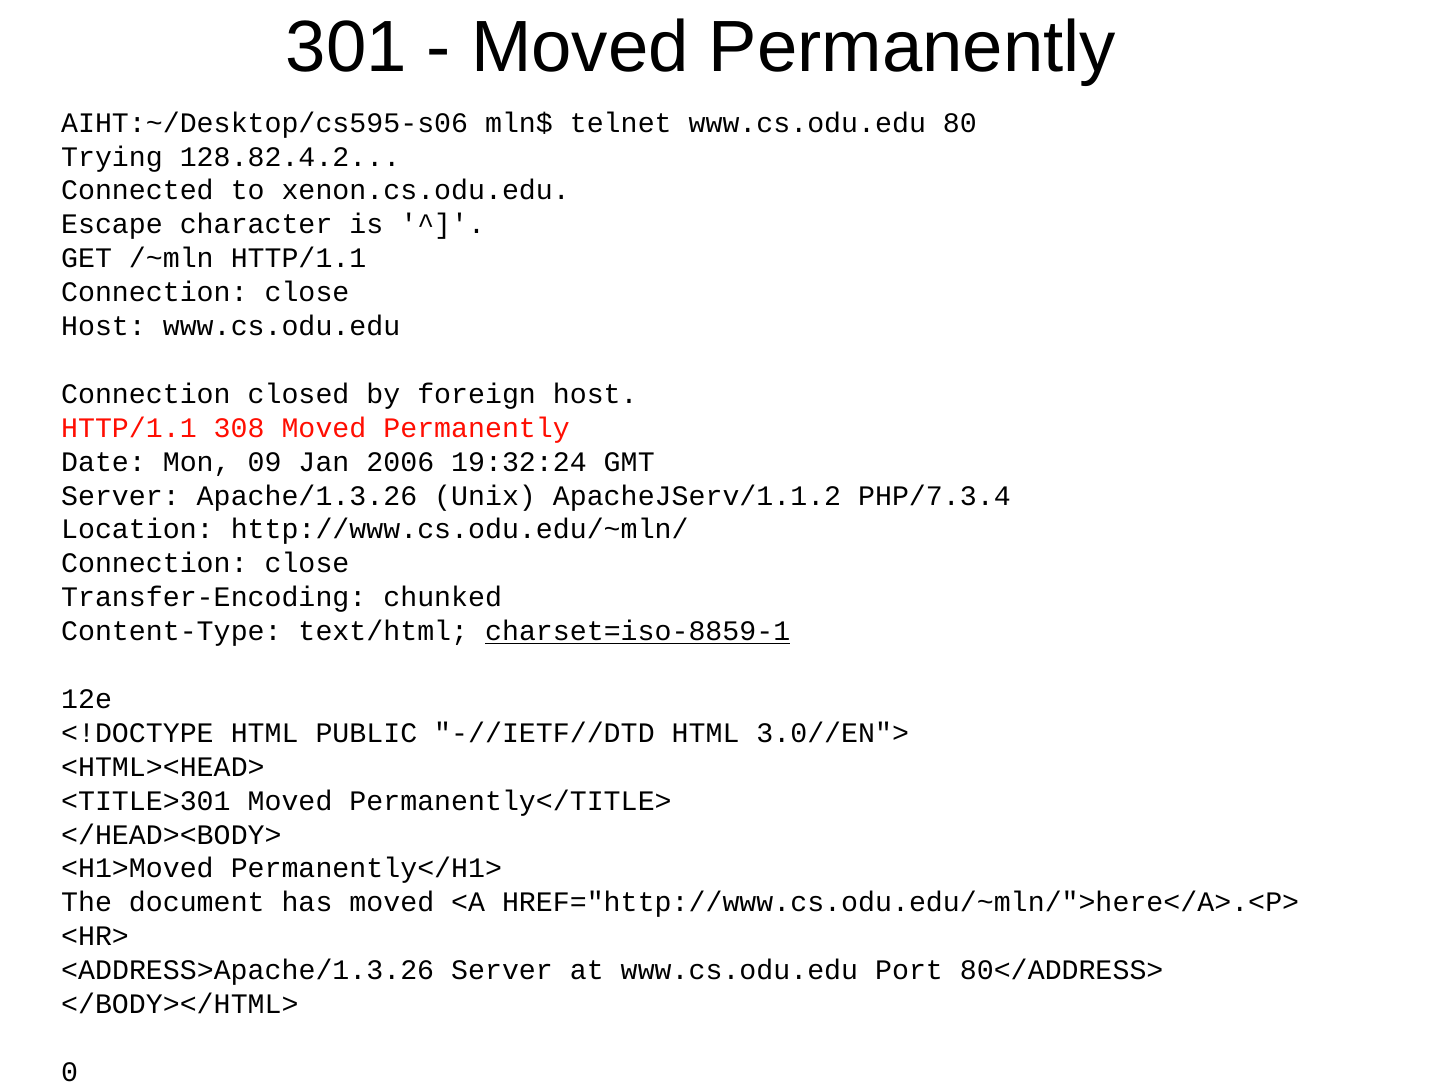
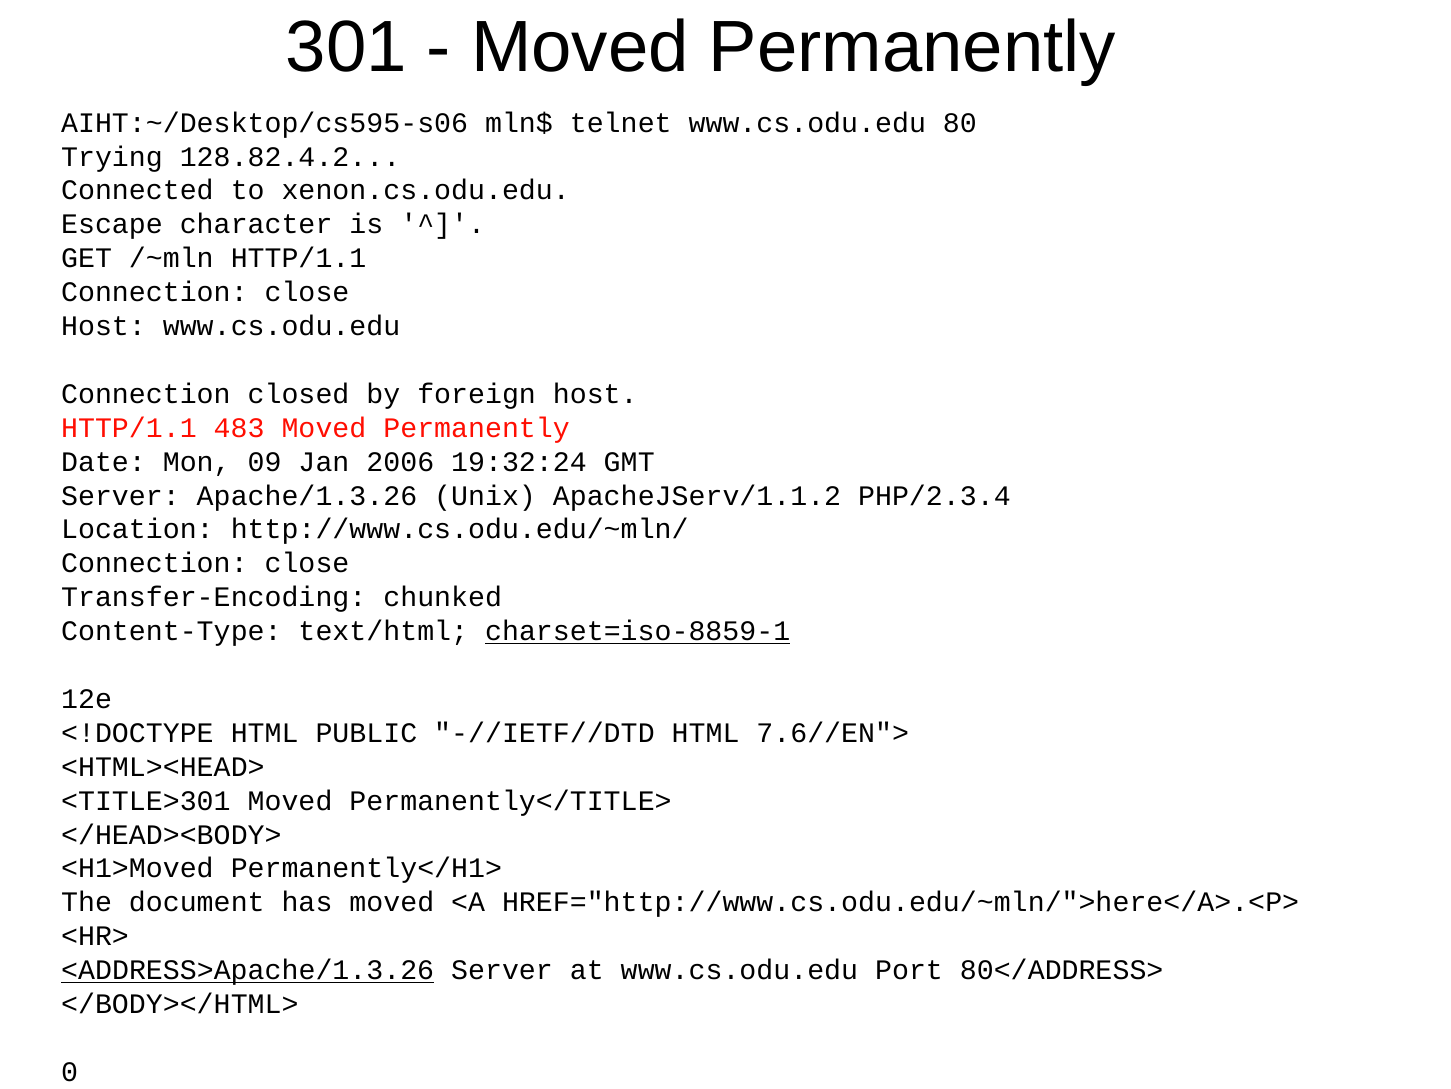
308: 308 -> 483
PHP/7.3.4: PHP/7.3.4 -> PHP/2.3.4
3.0//EN">: 3.0//EN"> -> 7.6//EN">
<ADDRESS>Apache/1.3.26 underline: none -> present
